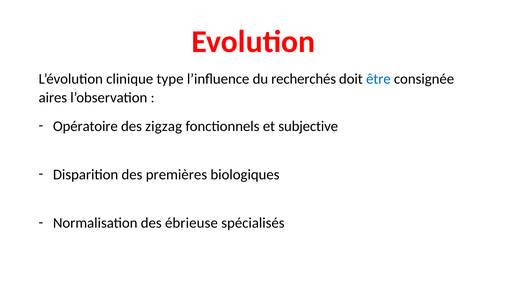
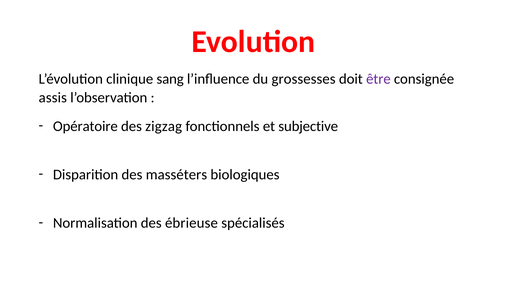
type: type -> sang
recherchés: recherchés -> grossesses
être colour: blue -> purple
aires: aires -> assis
premières: premières -> masséters
